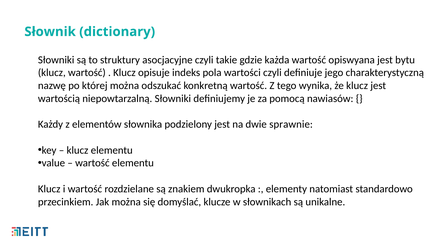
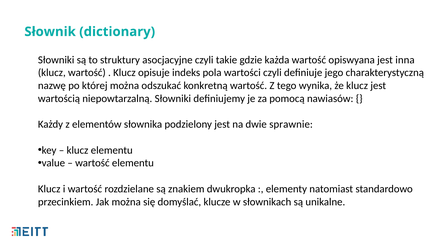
bytu: bytu -> inna
